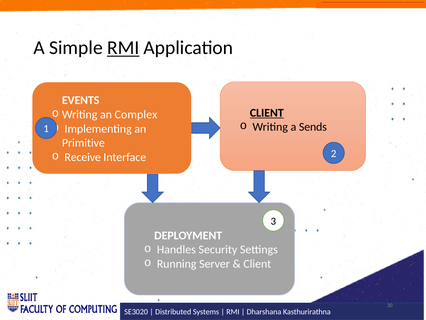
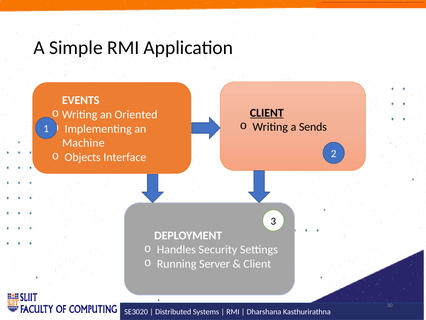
RMI at (123, 48) underline: present -> none
Complex: Complex -> Oriented
Primitive: Primitive -> Machine
Receive: Receive -> Objects
